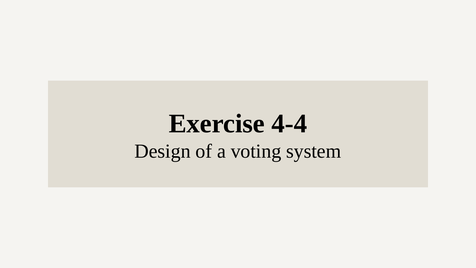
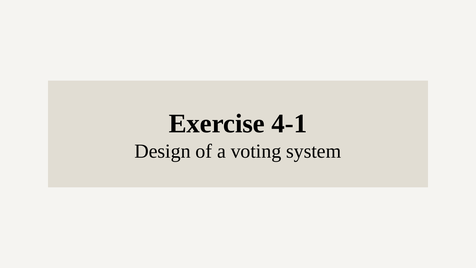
4-4: 4-4 -> 4-1
